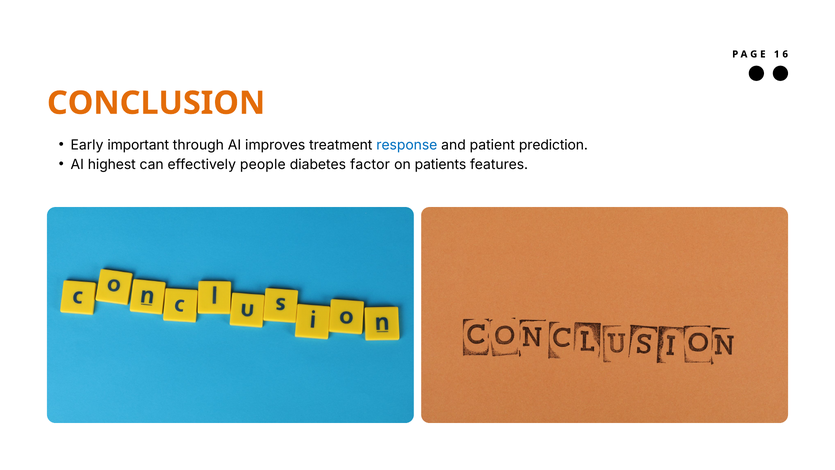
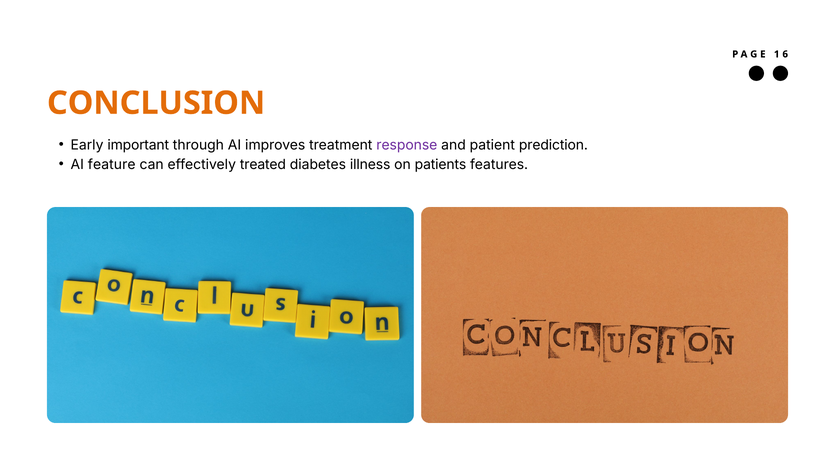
response colour: blue -> purple
highest: highest -> feature
people: people -> treated
factor: factor -> illness
